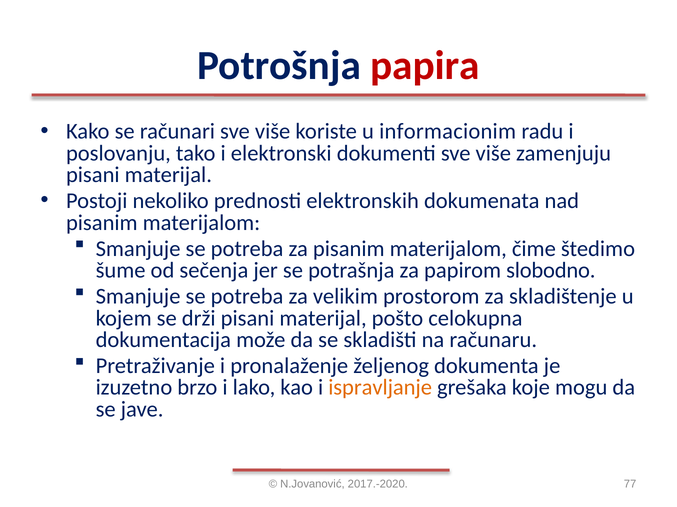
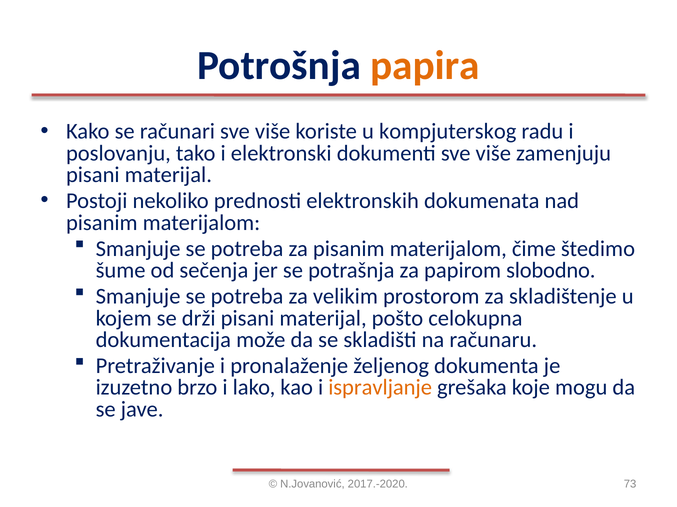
papira colour: red -> orange
informacionim: informacionim -> kompjuterskog
77: 77 -> 73
